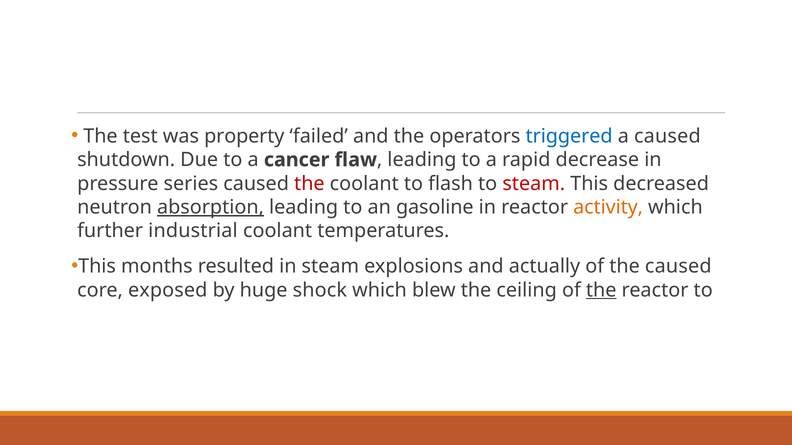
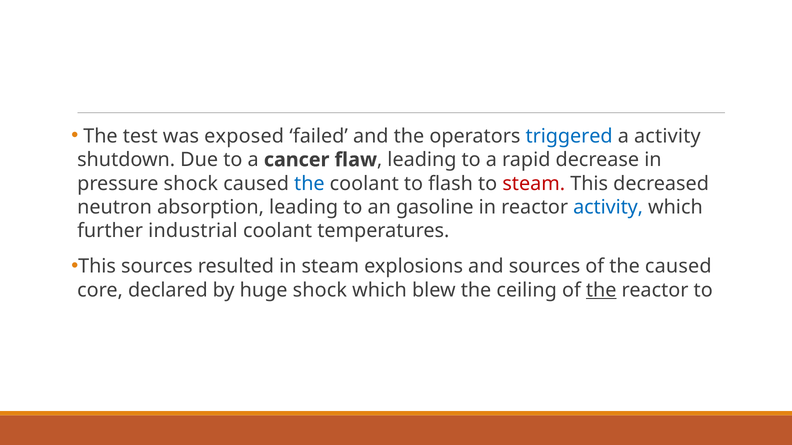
property: property -> exposed
a caused: caused -> activity
pressure series: series -> shock
the at (309, 184) colour: red -> blue
absorption underline: present -> none
activity at (608, 207) colour: orange -> blue
This months: months -> sources
and actually: actually -> sources
exposed: exposed -> declared
